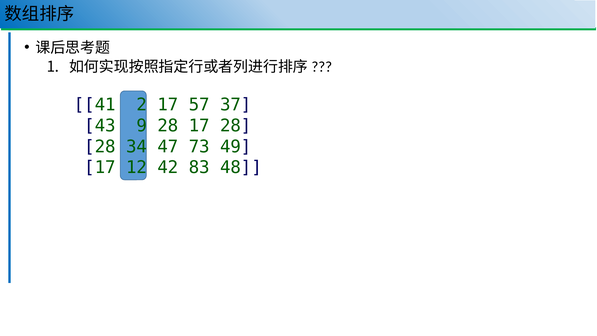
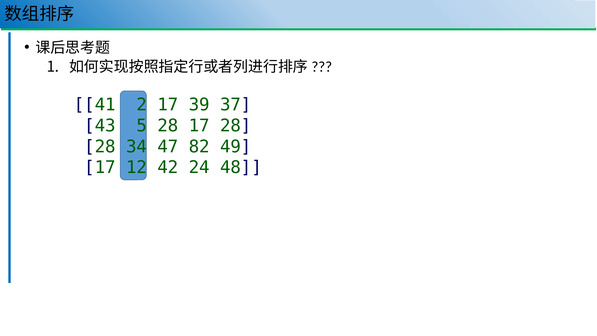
57: 57 -> 39
9: 9 -> 5
73: 73 -> 82
83: 83 -> 24
